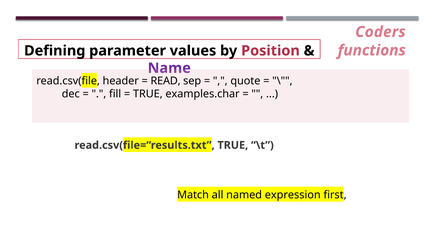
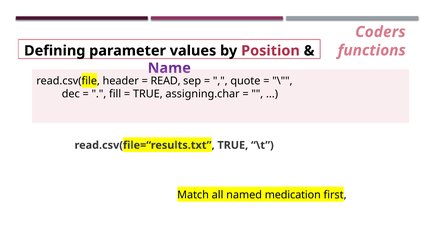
examples.char: examples.char -> assigning.char
expression: expression -> medication
